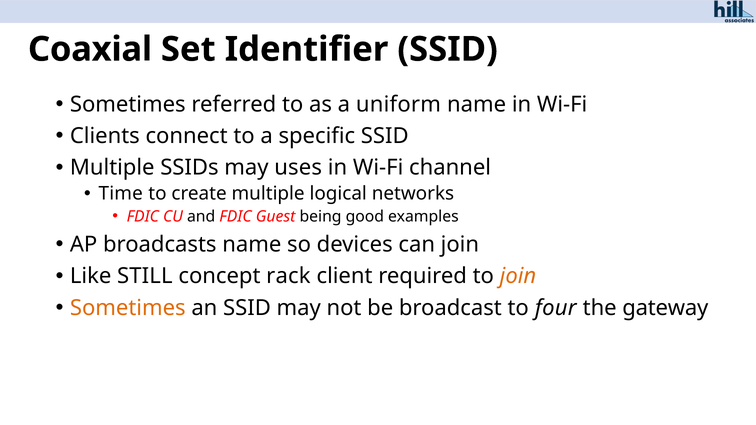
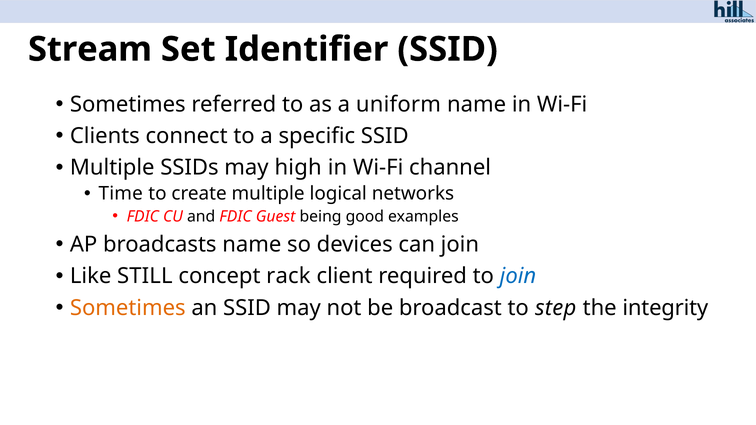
Coaxial: Coaxial -> Stream
uses: uses -> high
join at (518, 276) colour: orange -> blue
four: four -> step
gateway: gateway -> integrity
